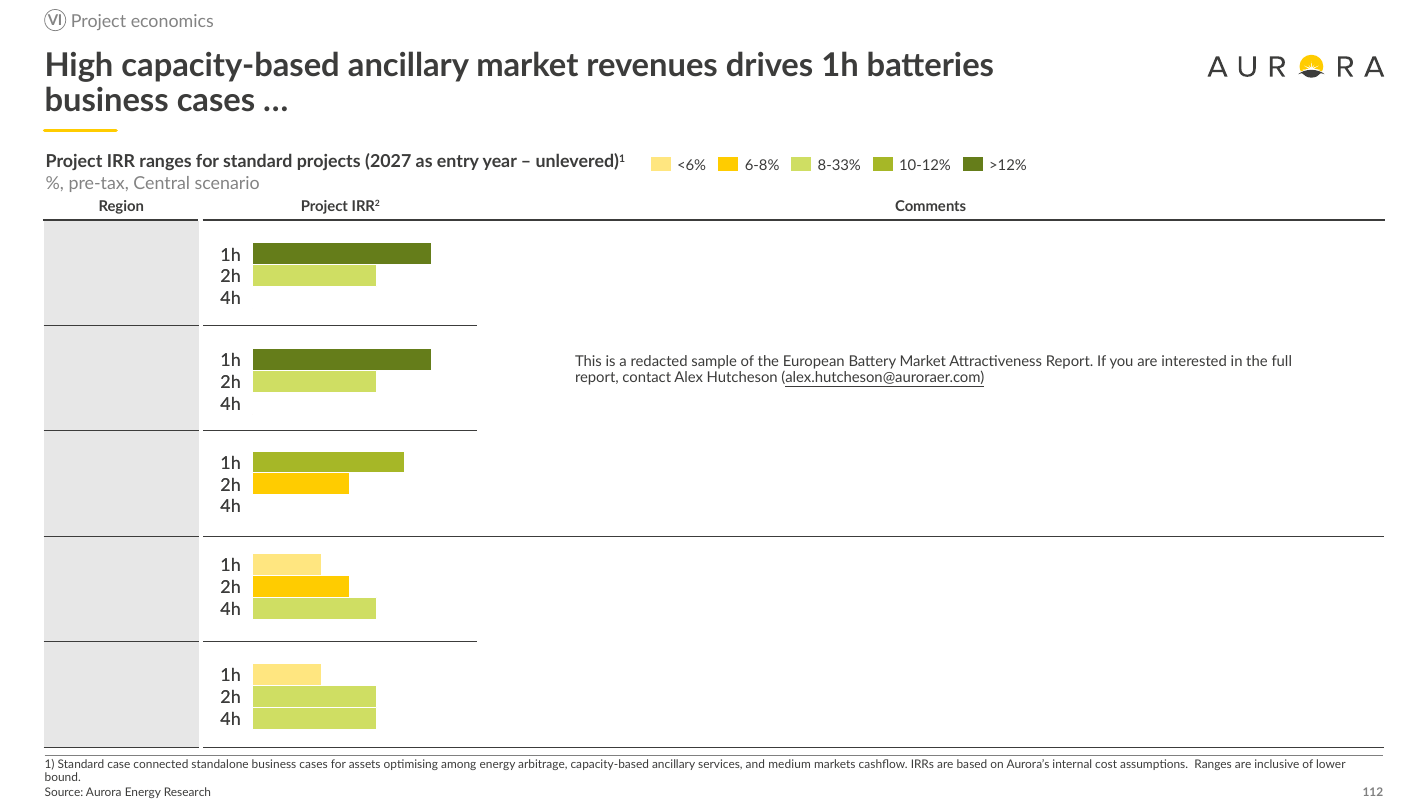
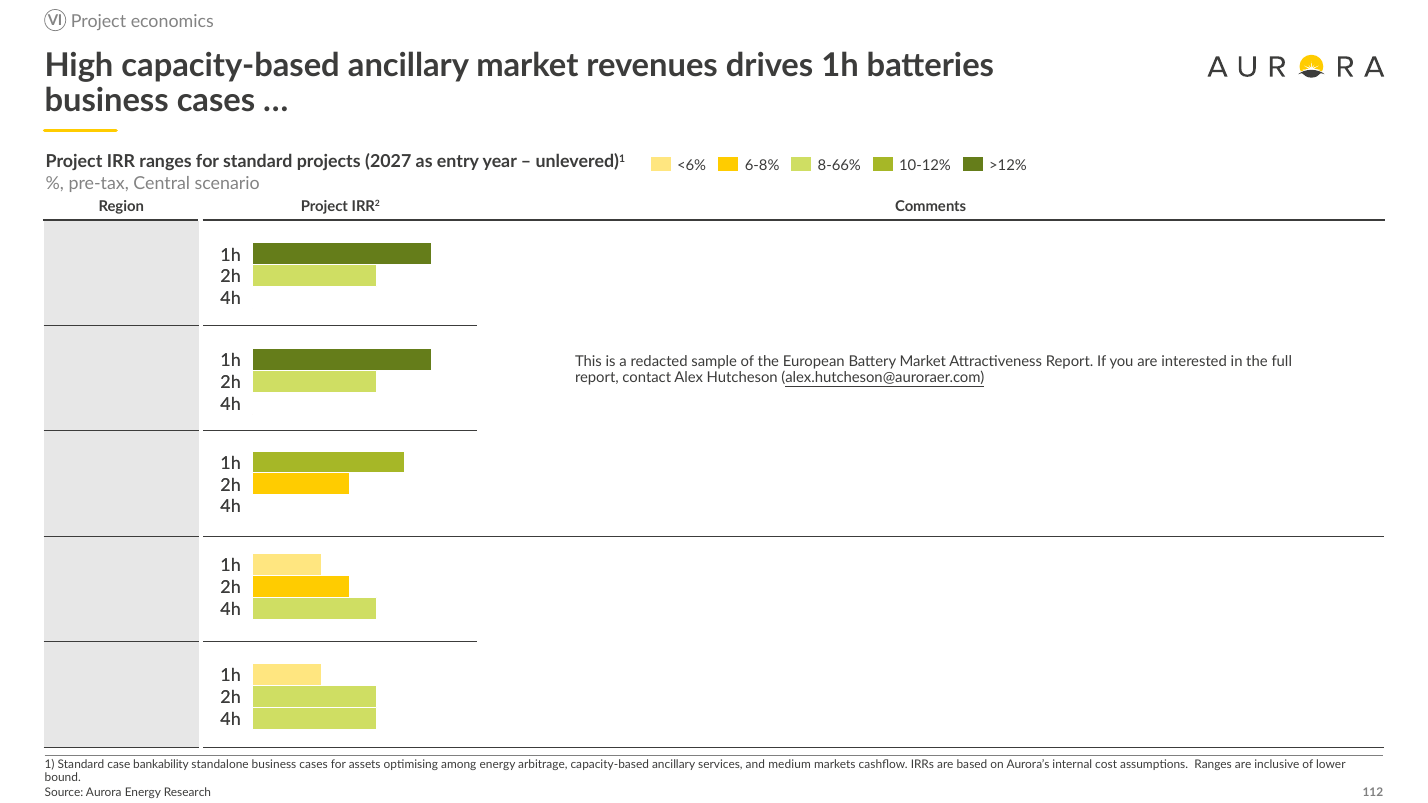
8-33%: 8-33% -> 8-66%
connected: connected -> bankability
